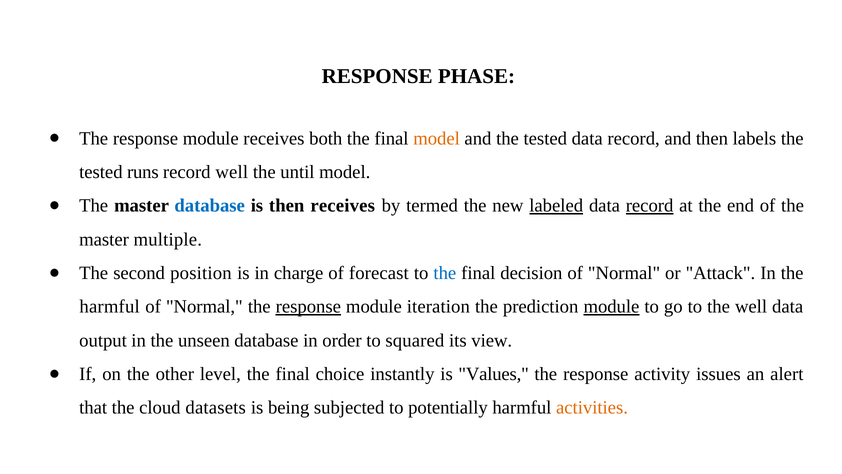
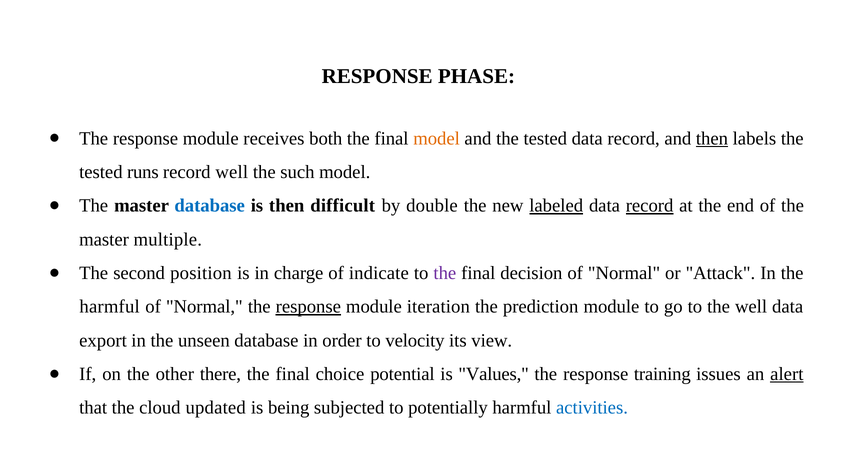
then at (712, 138) underline: none -> present
until: until -> such
then receives: receives -> difficult
termed: termed -> double
forecast: forecast -> indicate
the at (445, 273) colour: blue -> purple
module at (611, 306) underline: present -> none
output: output -> export
squared: squared -> velocity
level: level -> there
instantly: instantly -> potential
activity: activity -> training
alert underline: none -> present
datasets: datasets -> updated
activities colour: orange -> blue
